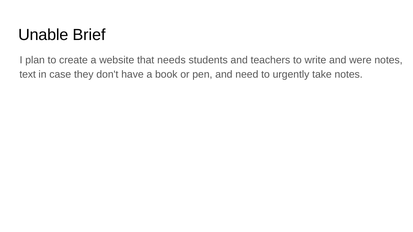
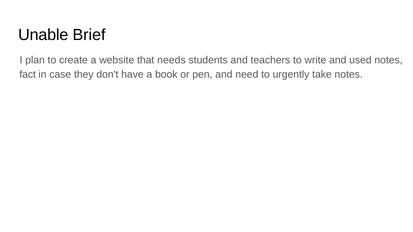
were: were -> used
text: text -> fact
